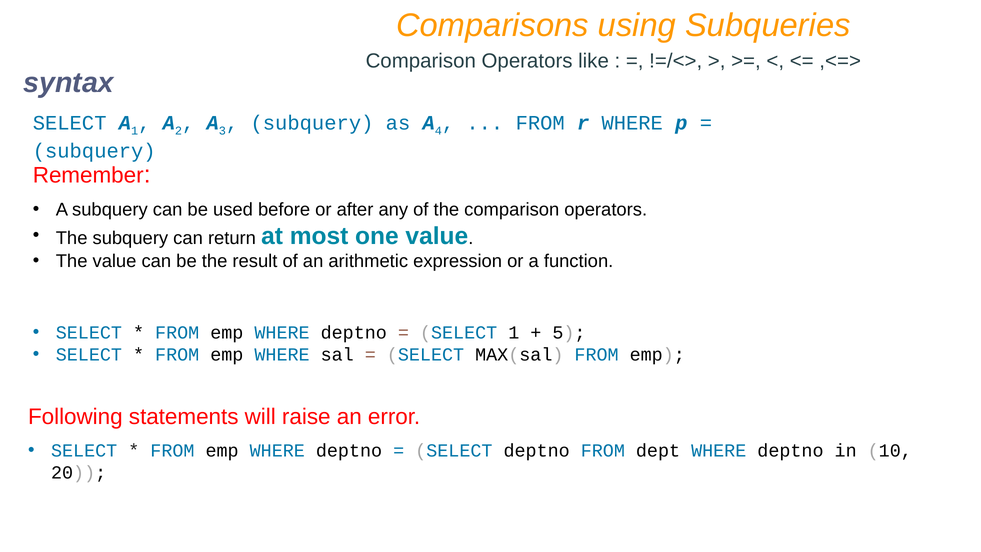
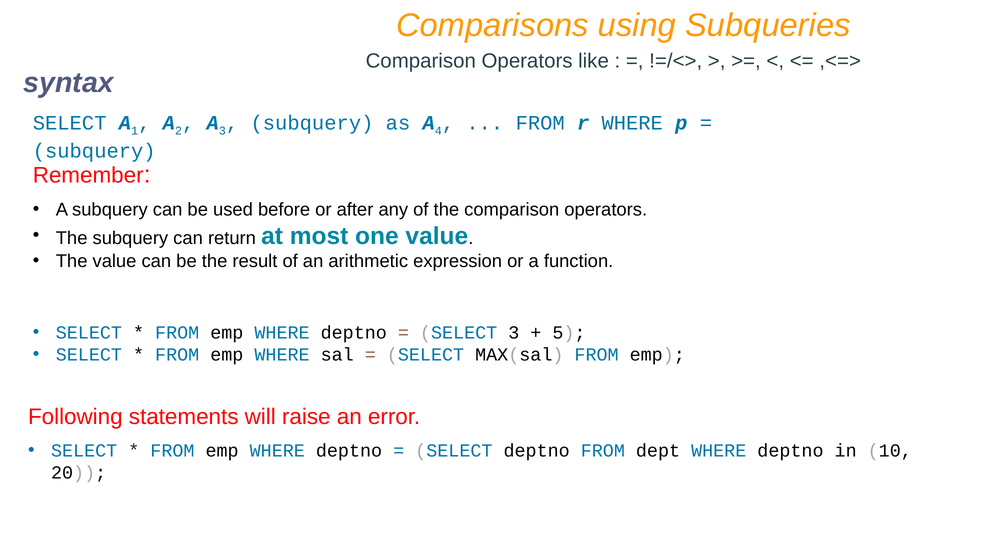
SELECT 1: 1 -> 3
